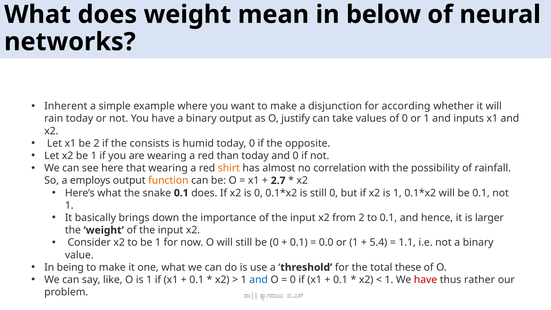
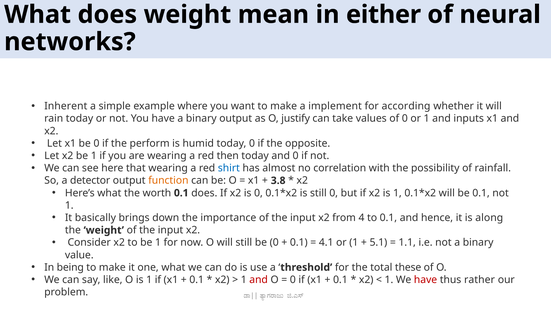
below: below -> either
disjunction: disjunction -> implement
x1 be 2: 2 -> 0
consists: consists -> perform
than: than -> then
shirt colour: orange -> blue
employs: employs -> detector
2.7: 2.7 -> 3.8
snake: snake -> worth
from 2: 2 -> 4
larger: larger -> along
0.0: 0.0 -> 4.1
5.4: 5.4 -> 5.1
and at (259, 280) colour: blue -> red
